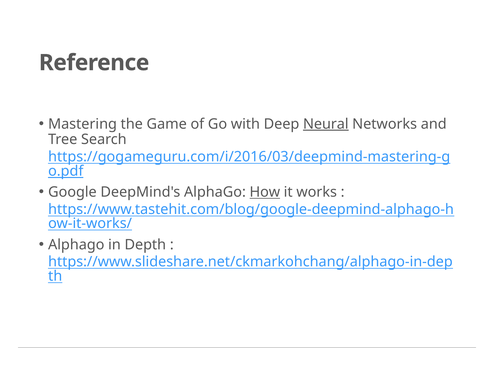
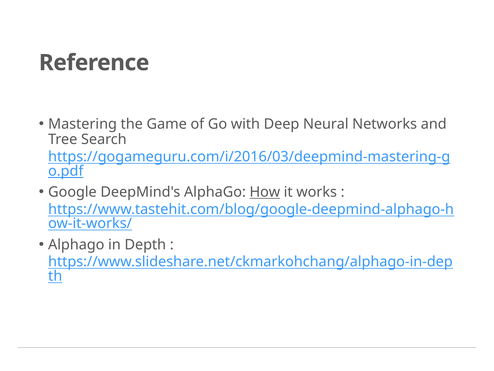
Neural underline: present -> none
